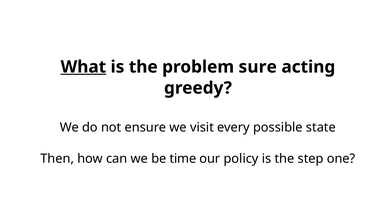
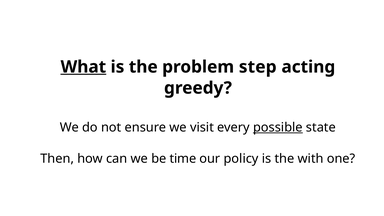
sure: sure -> step
possible underline: none -> present
step: step -> with
